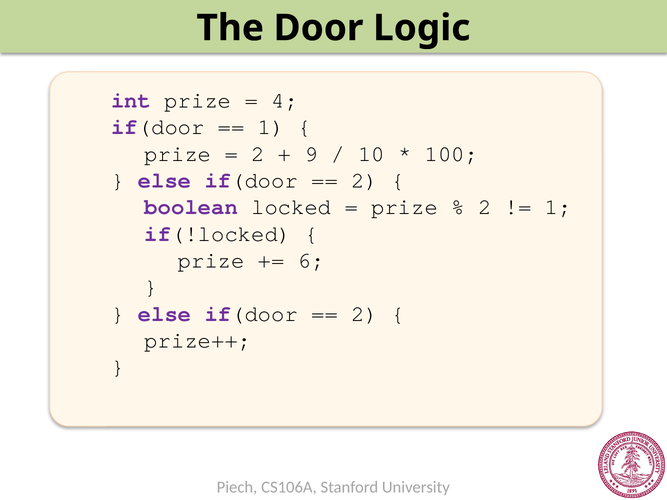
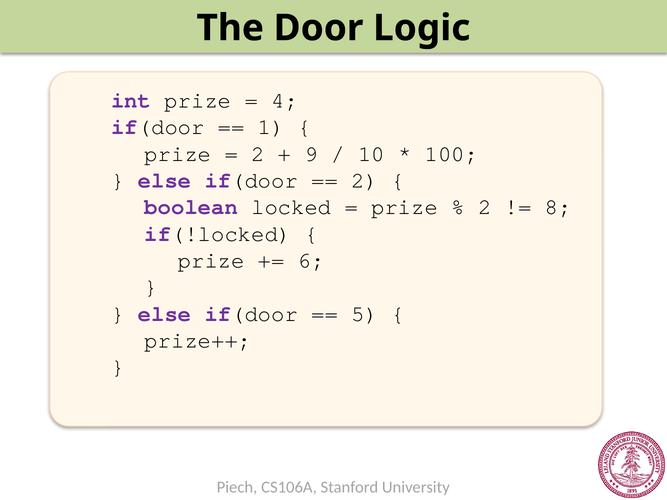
1 at (558, 207): 1 -> 8
2 at (365, 314): 2 -> 5
